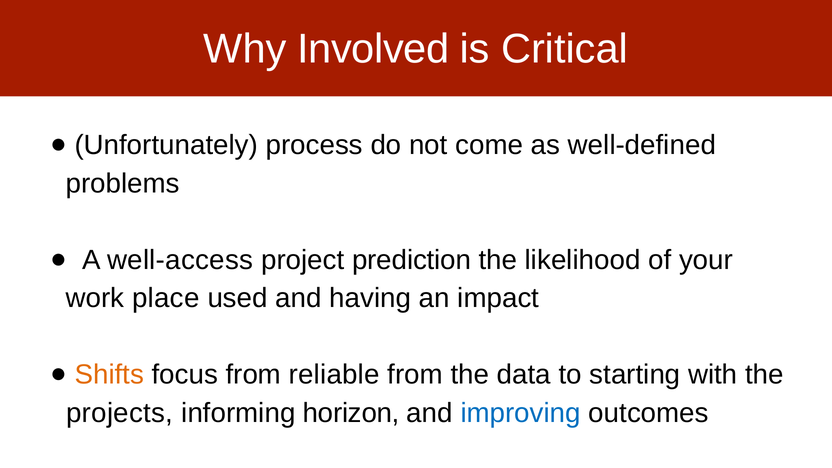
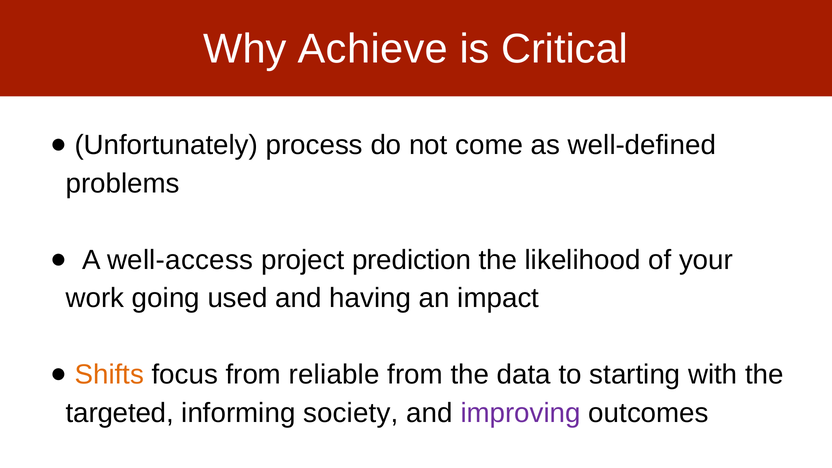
Involved: Involved -> Achieve
place: place -> going
projects: projects -> targeted
horizon: horizon -> society
improving colour: blue -> purple
